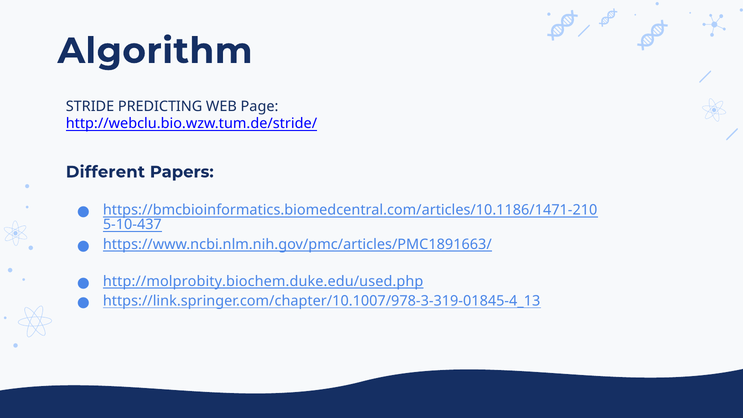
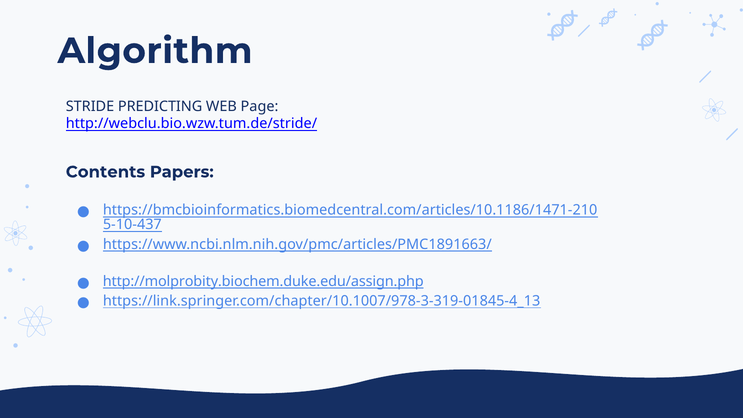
Different: Different -> Contents
http://molprobity.biochem.duke.edu/used.php: http://molprobity.biochem.duke.edu/used.php -> http://molprobity.biochem.duke.edu/assign.php
